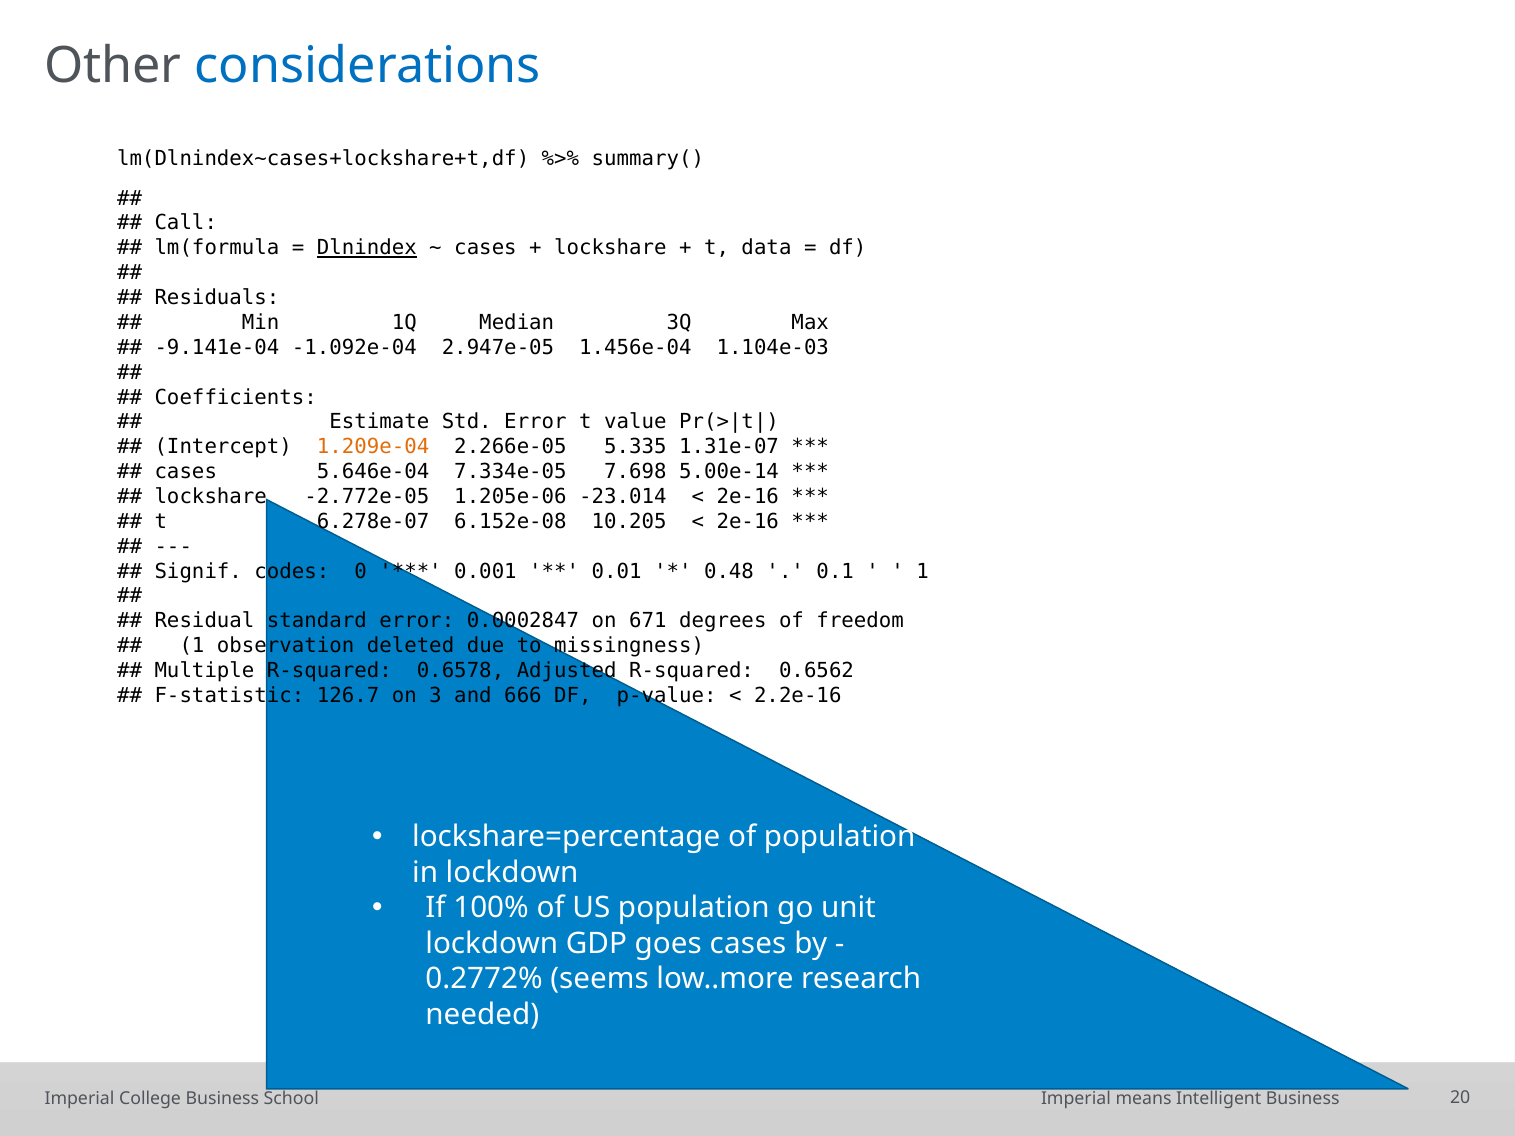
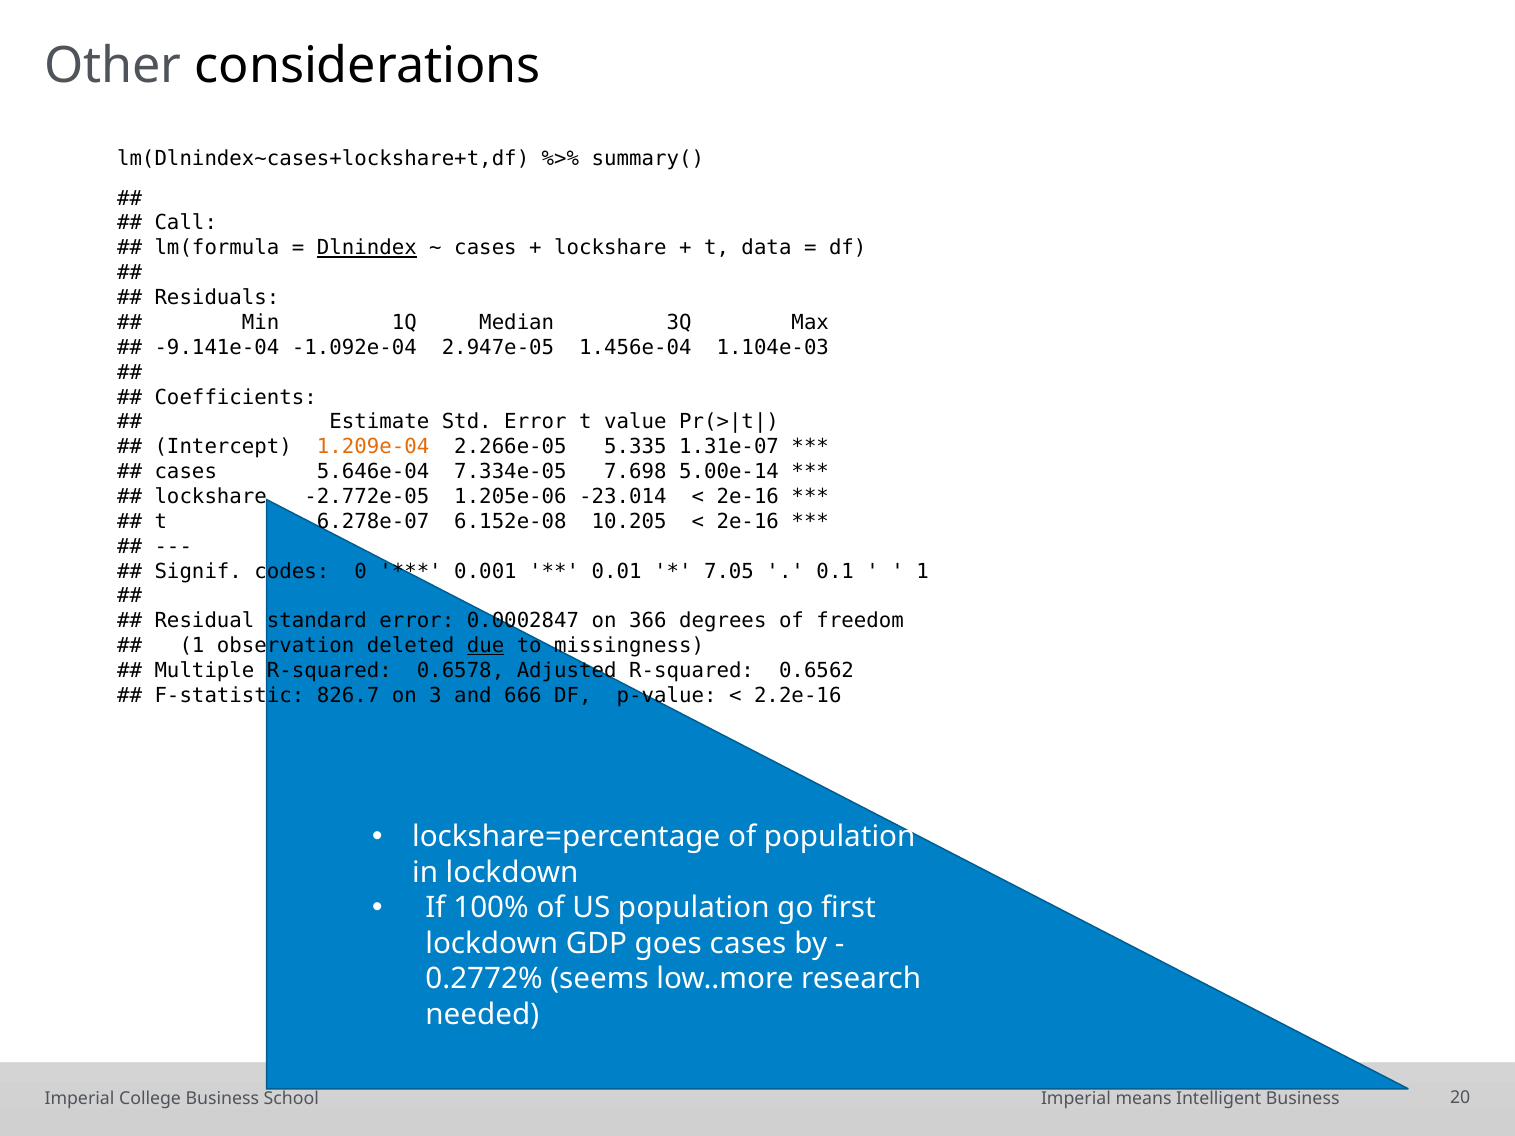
considerations colour: blue -> black
0.48: 0.48 -> 7.05
671: 671 -> 366
due underline: none -> present
126.7: 126.7 -> 826.7
unit: unit -> first
